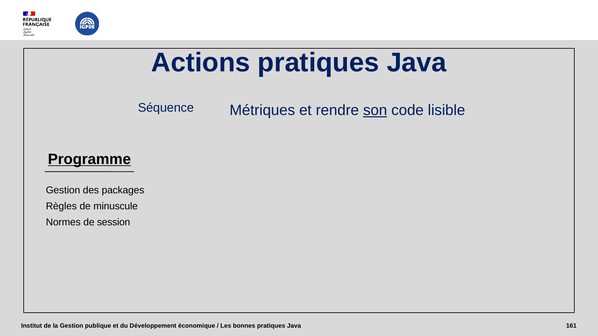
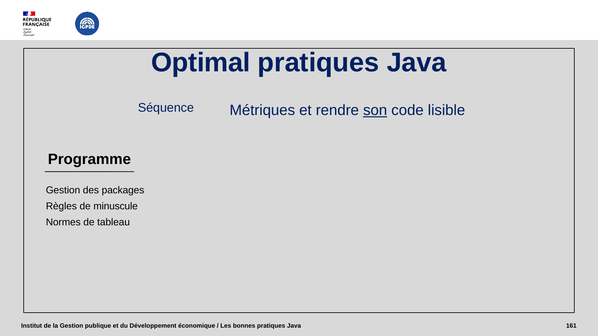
Actions: Actions -> Optimal
Programme underline: present -> none
session: session -> tableau
